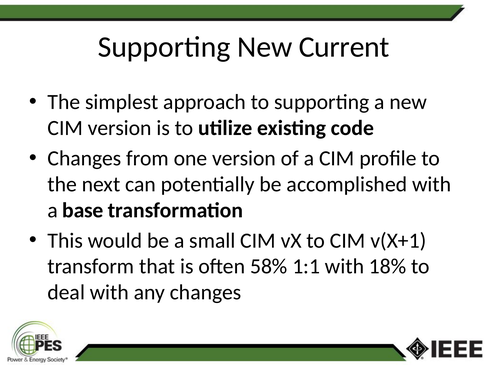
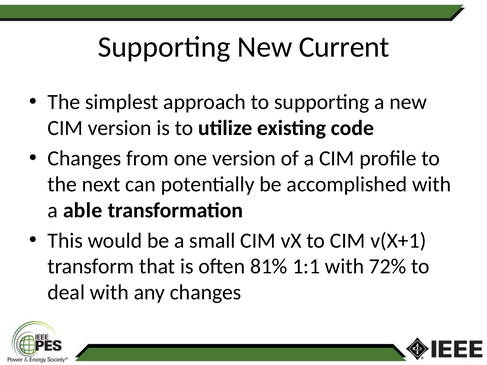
base: base -> able
58%: 58% -> 81%
18%: 18% -> 72%
